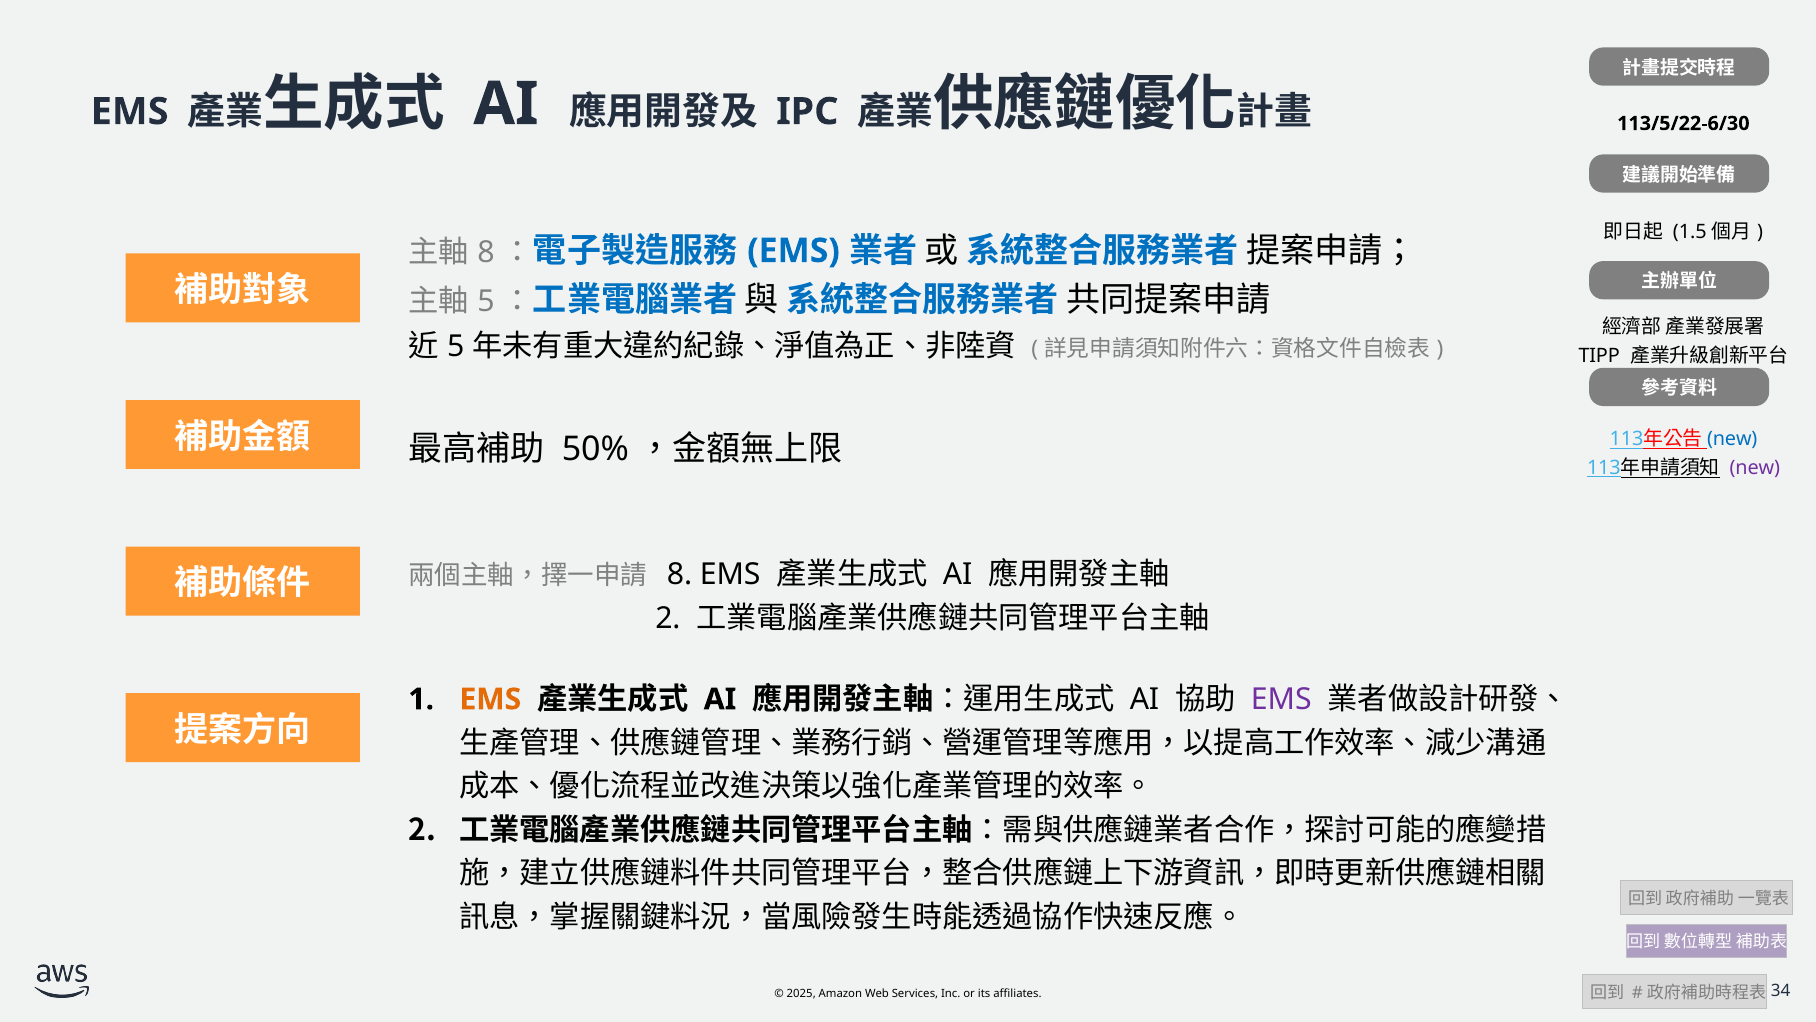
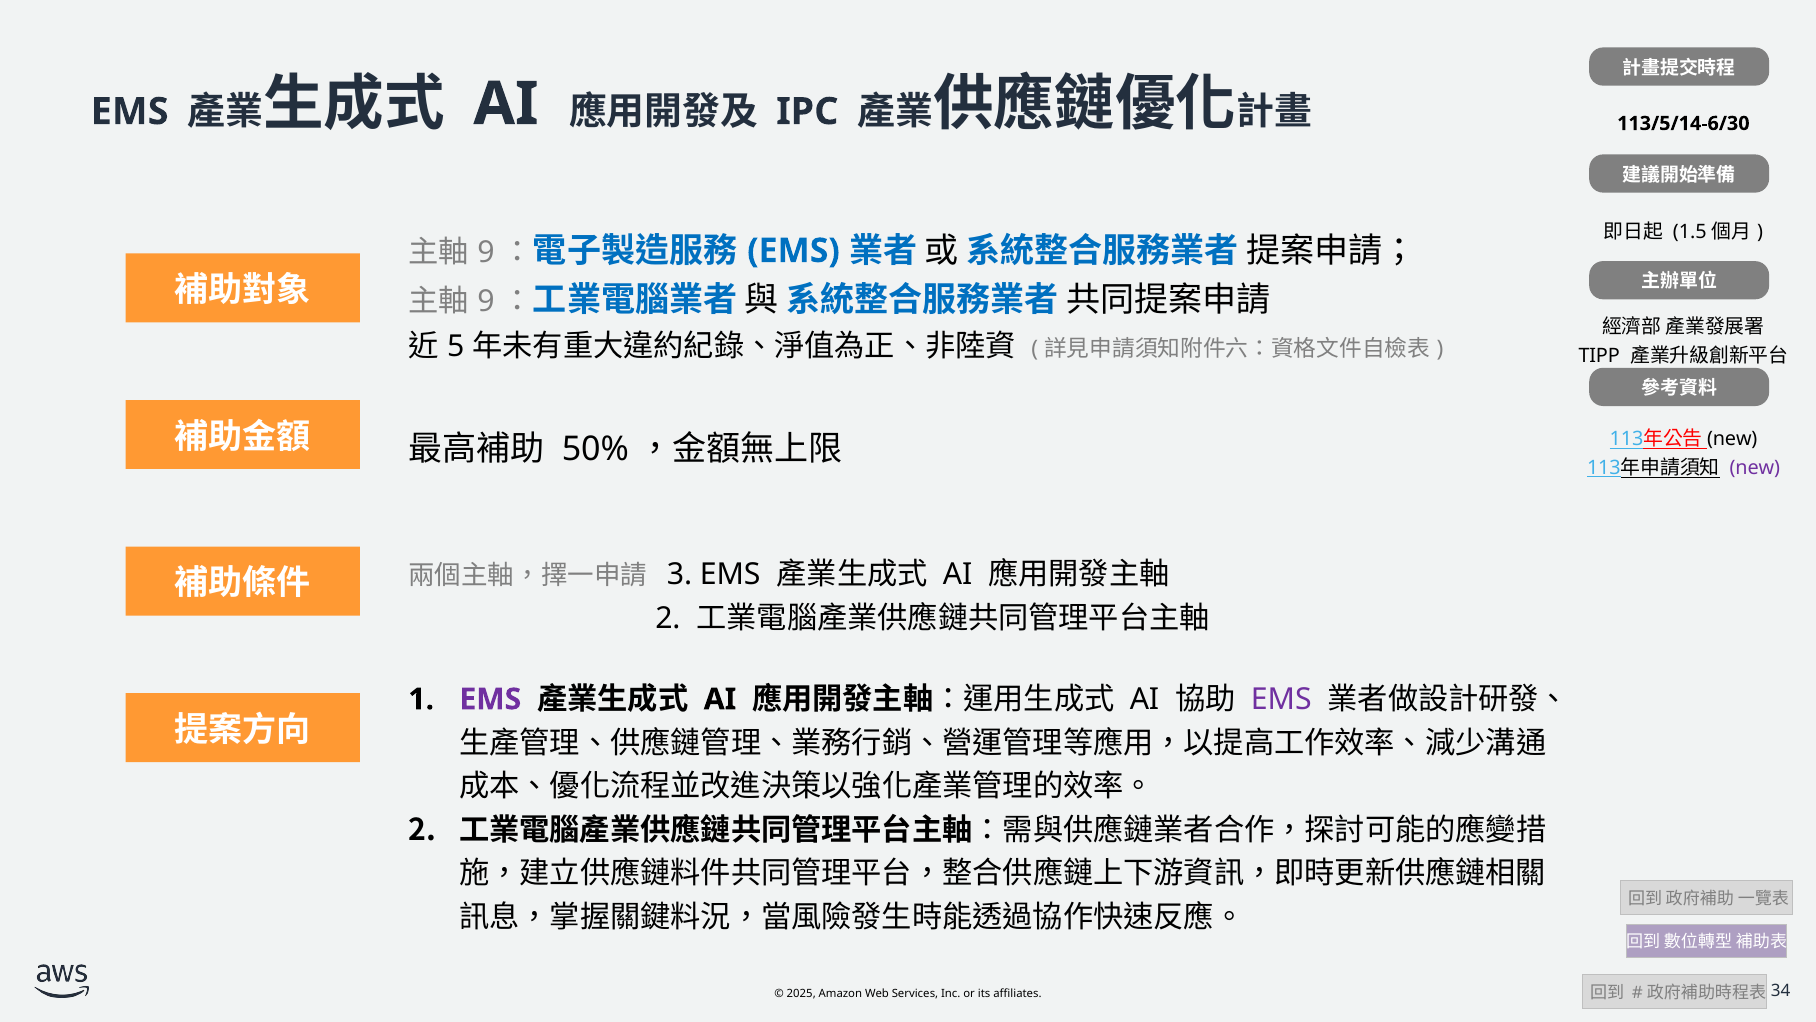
113/5/22-6/30: 113/5/22-6/30 -> 113/5/14-6/30
8 at (486, 252): 8 -> 9
5 at (486, 301): 5 -> 9
new at (1732, 439) colour: blue -> black
8 at (680, 574): 8 -> 3
EMS at (490, 699) colour: orange -> purple
